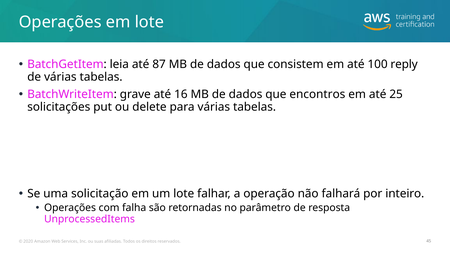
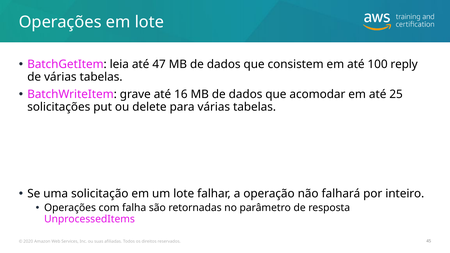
87: 87 -> 47
encontros: encontros -> acomodar
